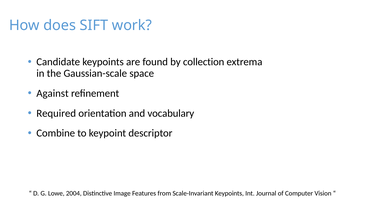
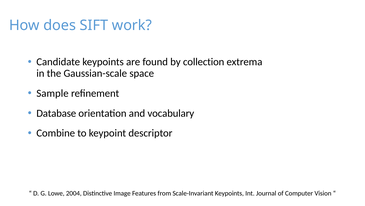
Against: Against -> Sample
Required: Required -> Database
